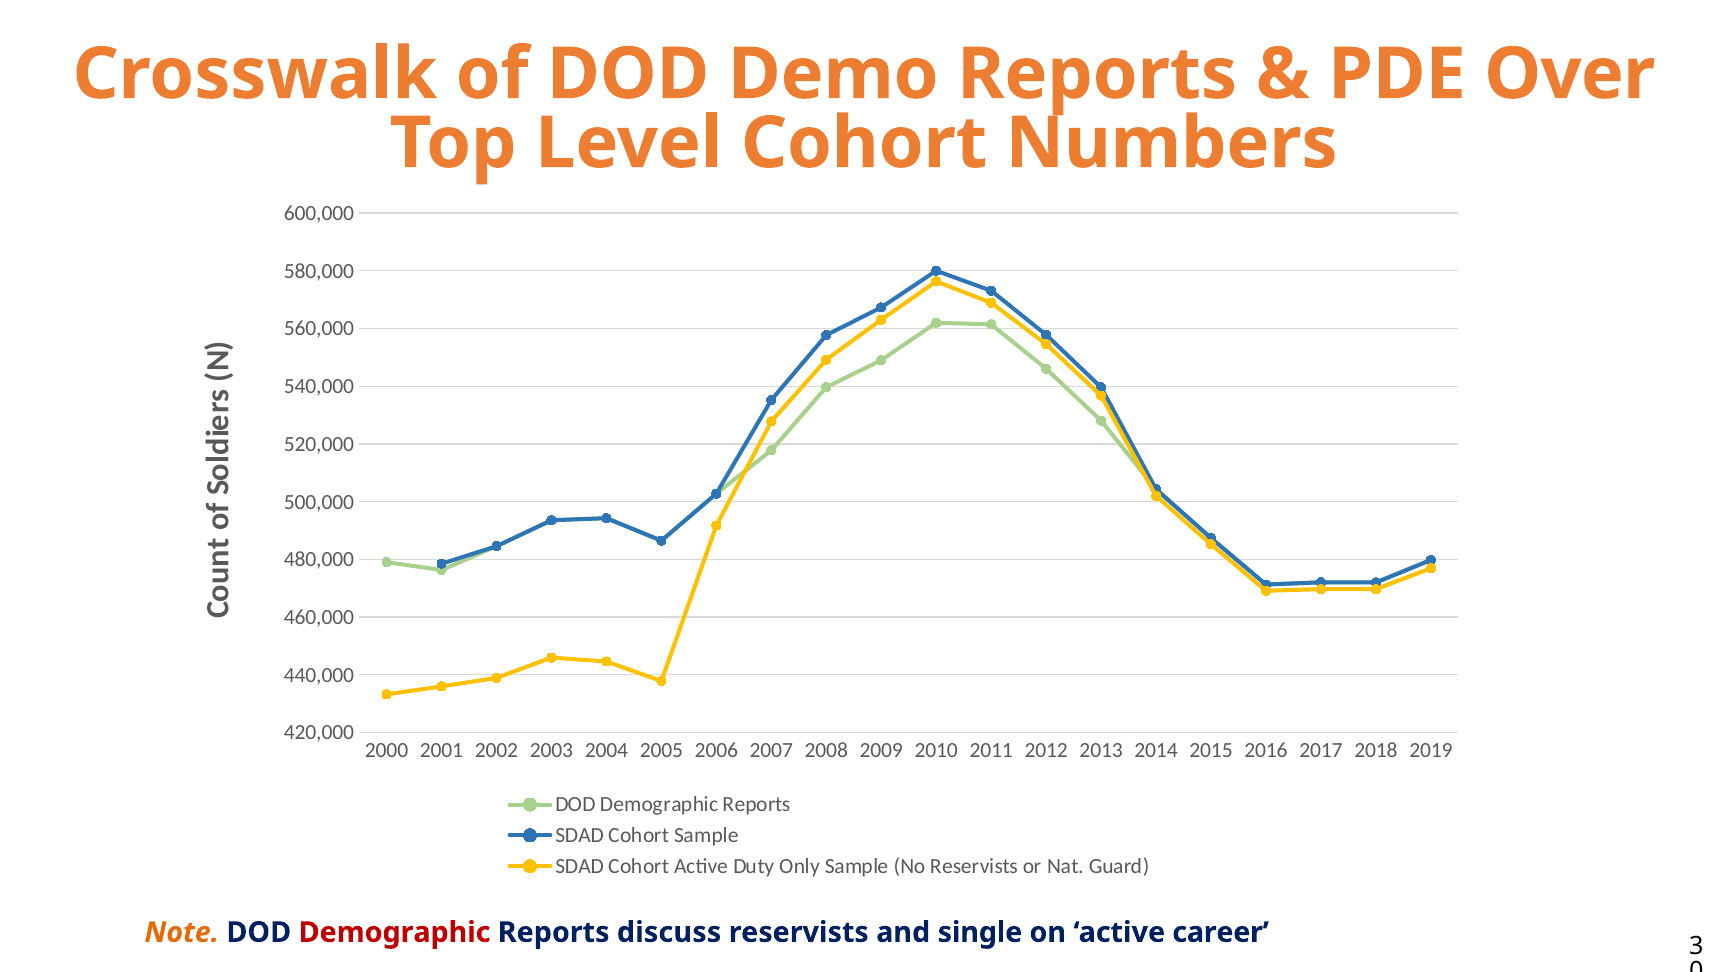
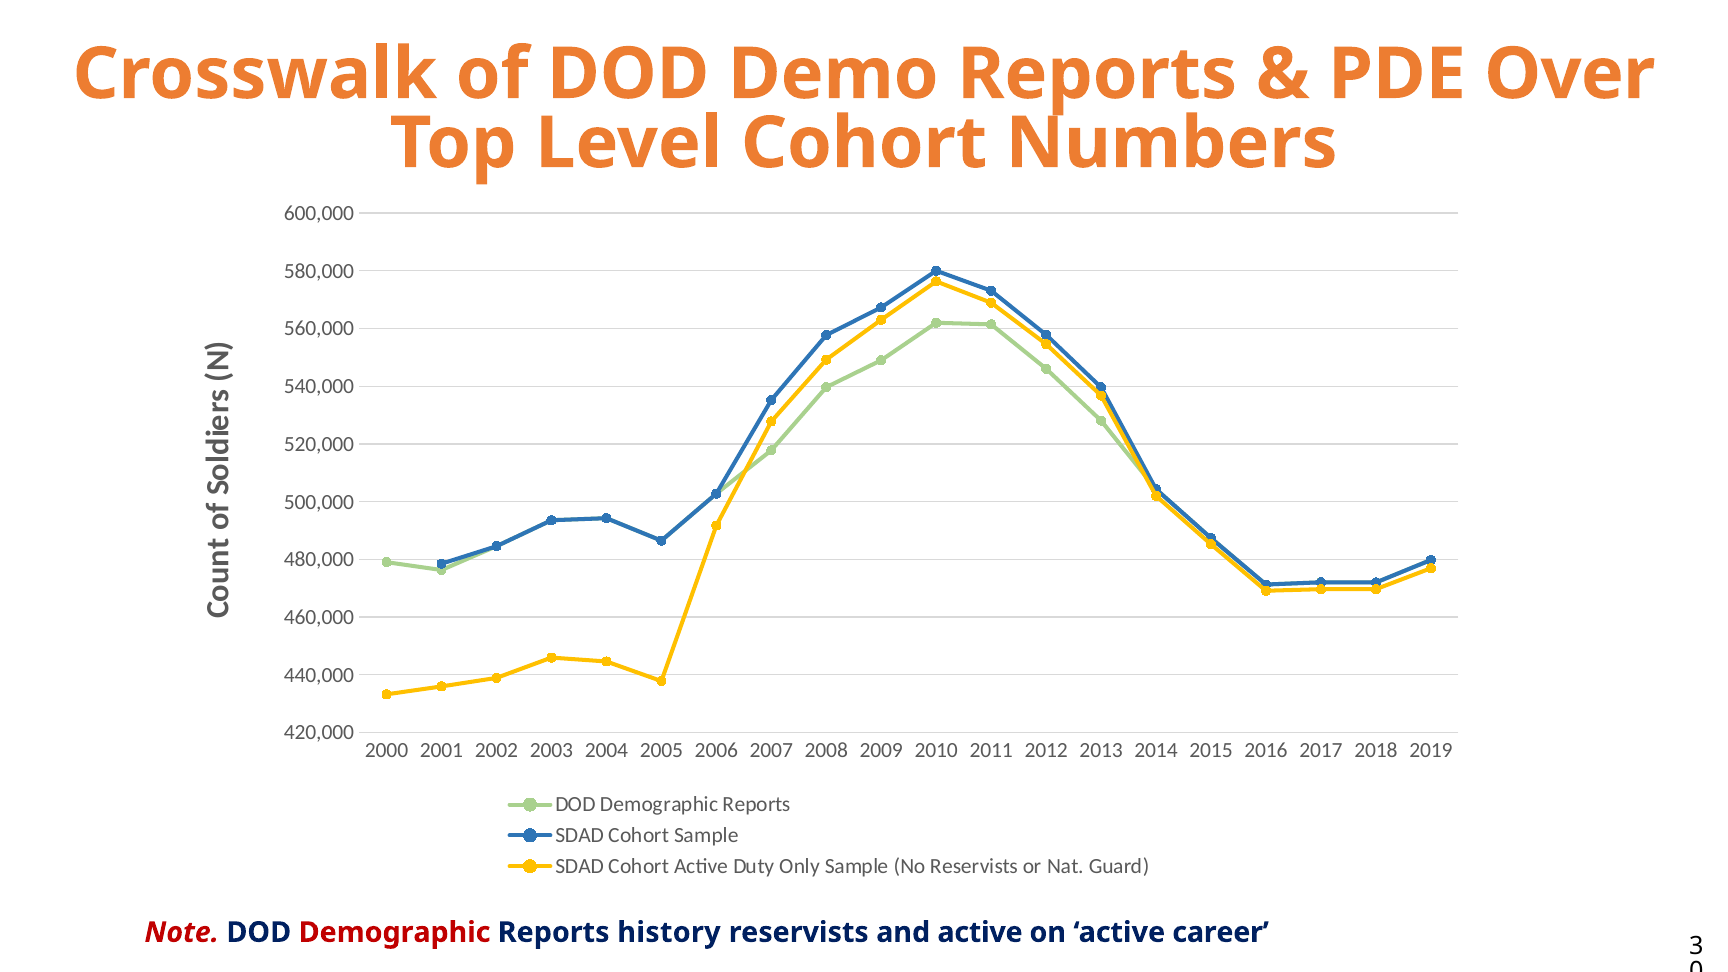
Note colour: orange -> red
discuss: discuss -> history
and single: single -> active
